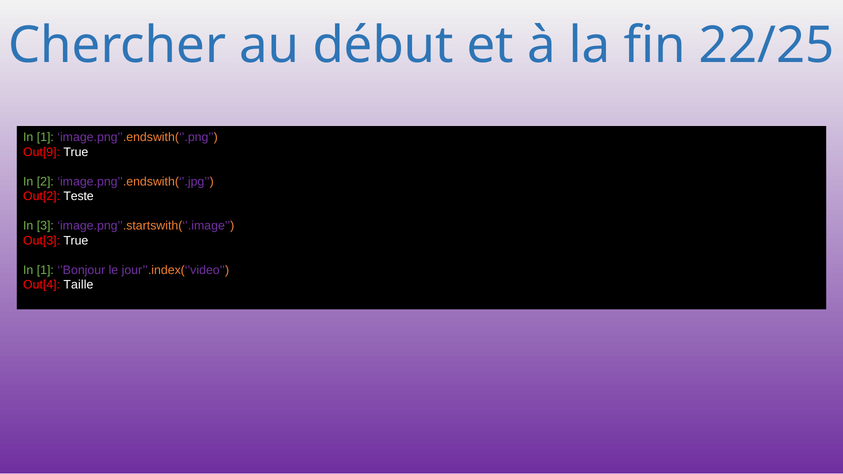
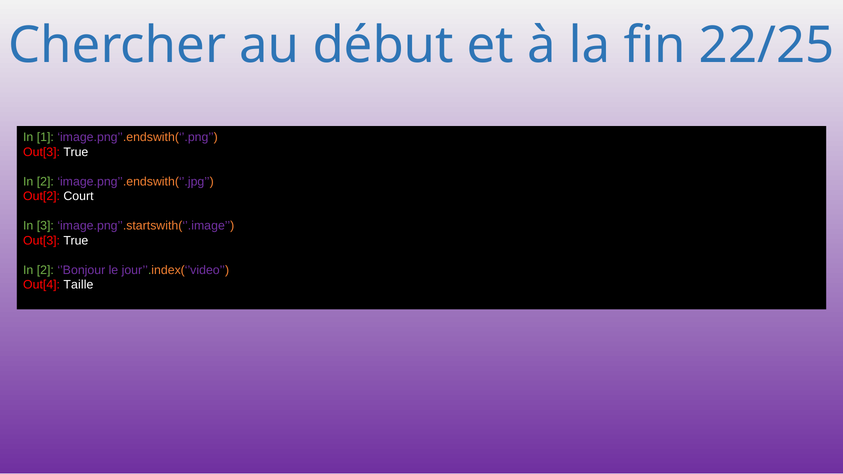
Out[9 at (42, 152): Out[9 -> Out[3
Teste: Teste -> Court
1 at (45, 270): 1 -> 2
